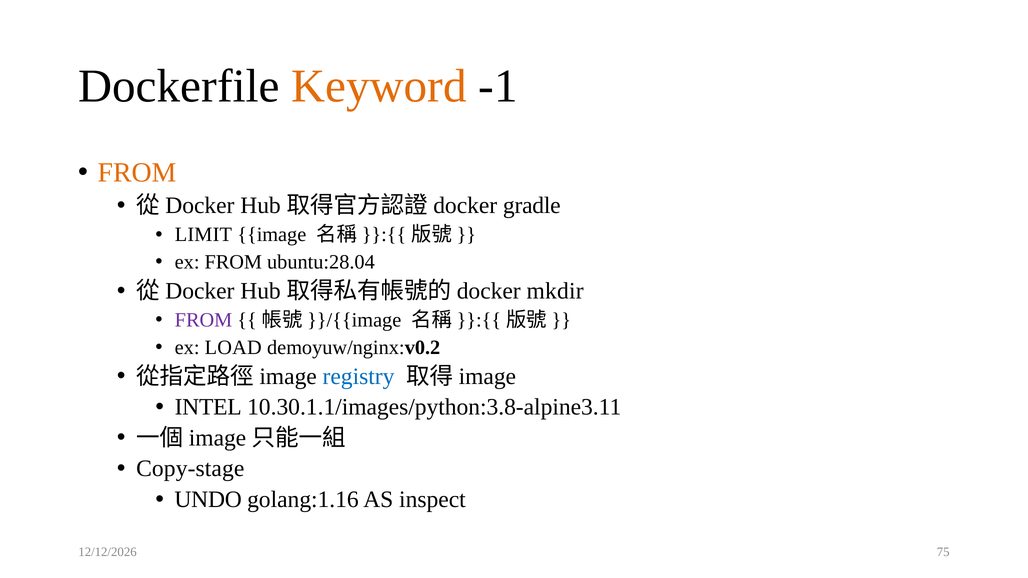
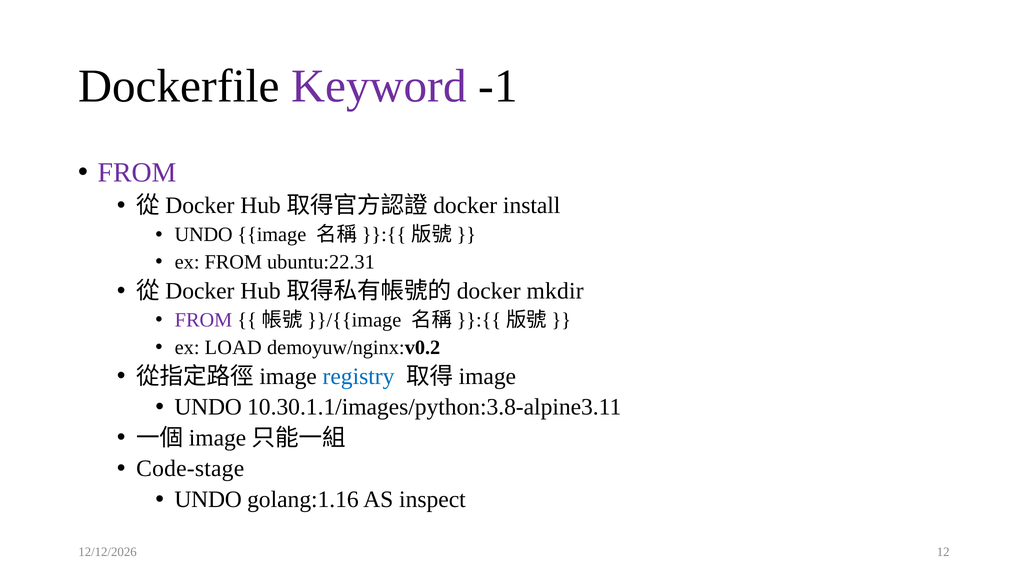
Keyword colour: orange -> purple
FROM at (137, 173) colour: orange -> purple
gradle: gradle -> install
LIMIT at (203, 235): LIMIT -> UNDO
ubuntu:28.04: ubuntu:28.04 -> ubuntu:22.31
INTEL at (208, 407): INTEL -> UNDO
Copy-stage: Copy-stage -> Code-stage
75: 75 -> 12
